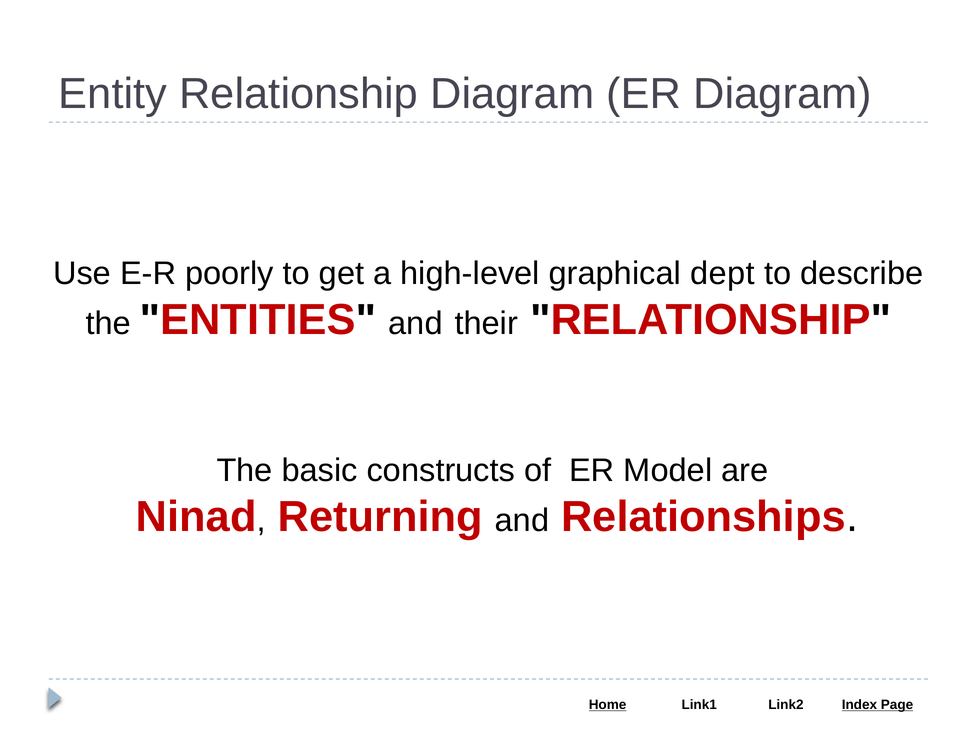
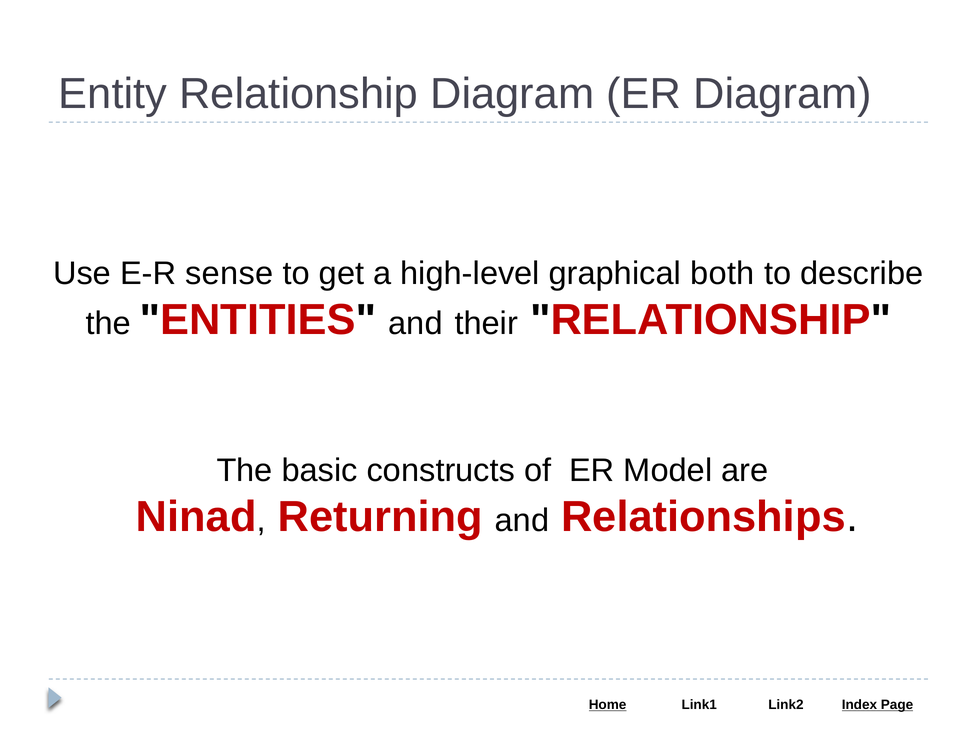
poorly: poorly -> sense
dept: dept -> both
